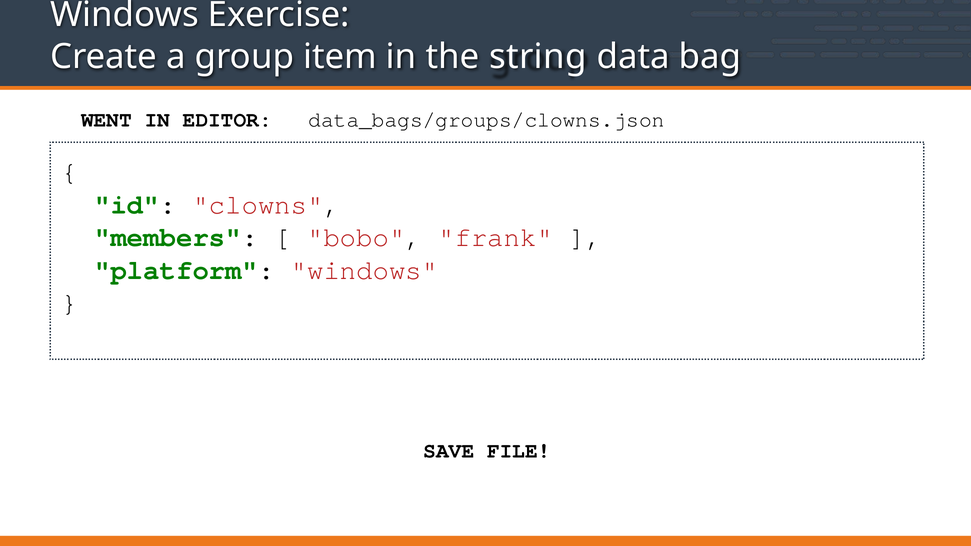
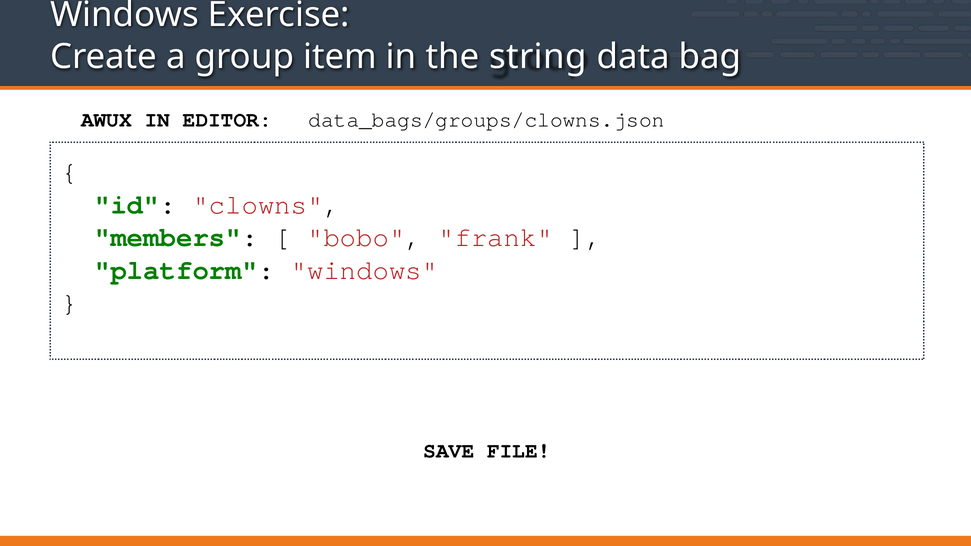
WENT: WENT -> AWUX
